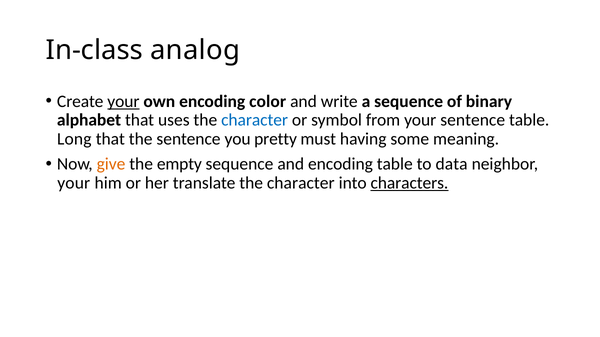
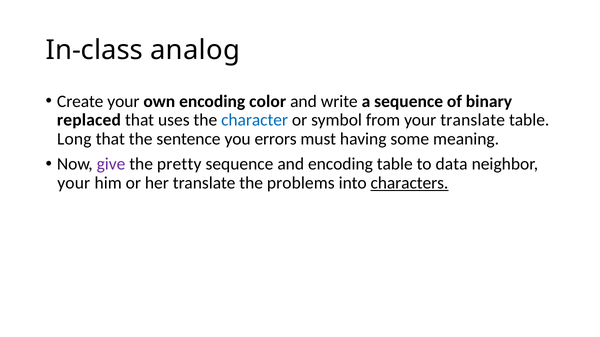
your at (123, 101) underline: present -> none
alphabet: alphabet -> replaced
your sentence: sentence -> translate
pretty: pretty -> errors
give colour: orange -> purple
empty: empty -> pretty
translate the character: character -> problems
